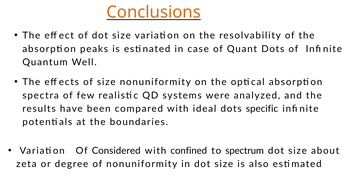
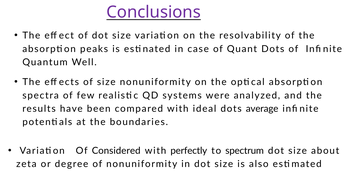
Conclusions colour: orange -> purple
specific: specific -> average
confined: confined -> perfectly
